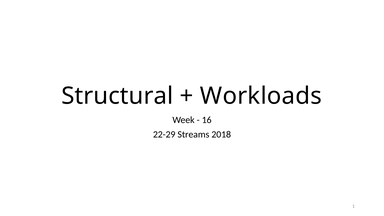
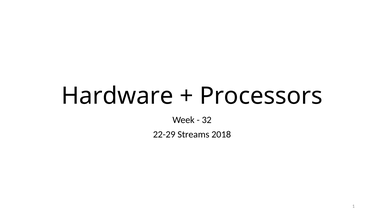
Structural: Structural -> Hardware
Workloads: Workloads -> Processors
16: 16 -> 32
